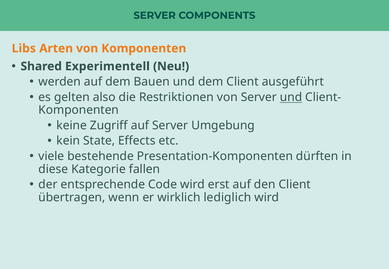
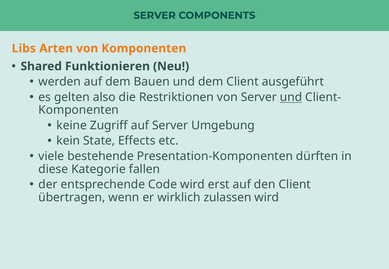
Experimentell: Experimentell -> Funktionieren
lediglich: lediglich -> zulassen
